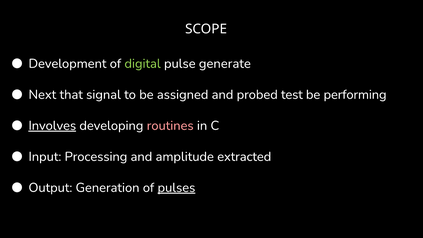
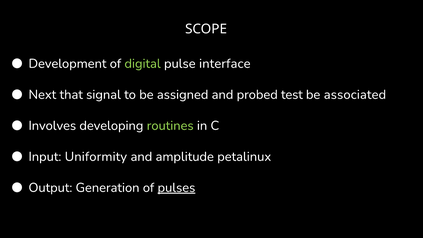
generate: generate -> interface
performing: performing -> associated
Involves underline: present -> none
routines colour: pink -> light green
Processing: Processing -> Uniformity
extracted: extracted -> petalinux
